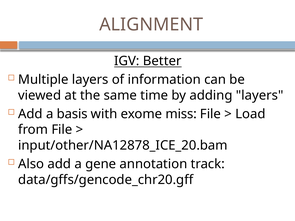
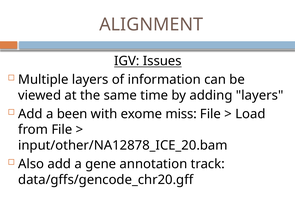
Better: Better -> Issues
basis: basis -> been
